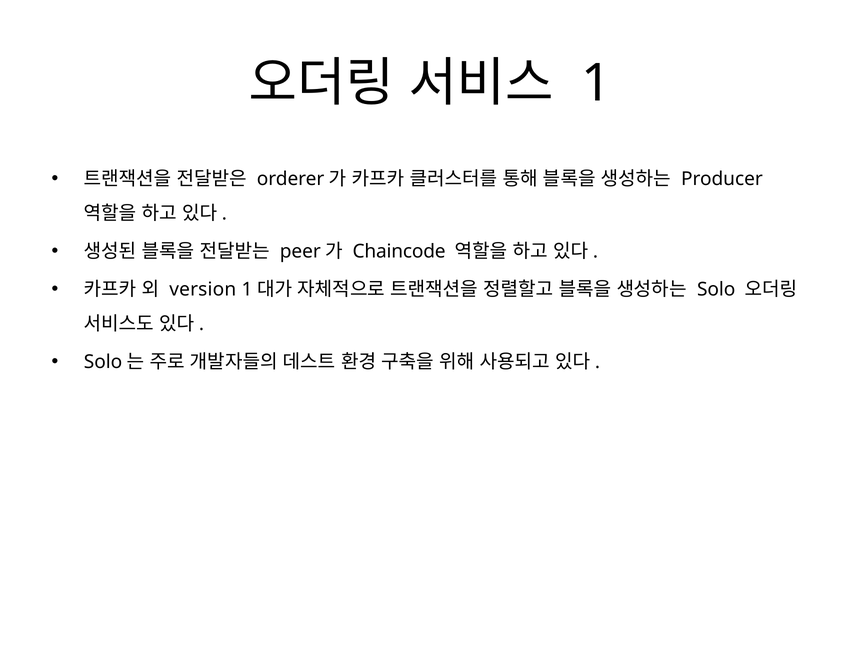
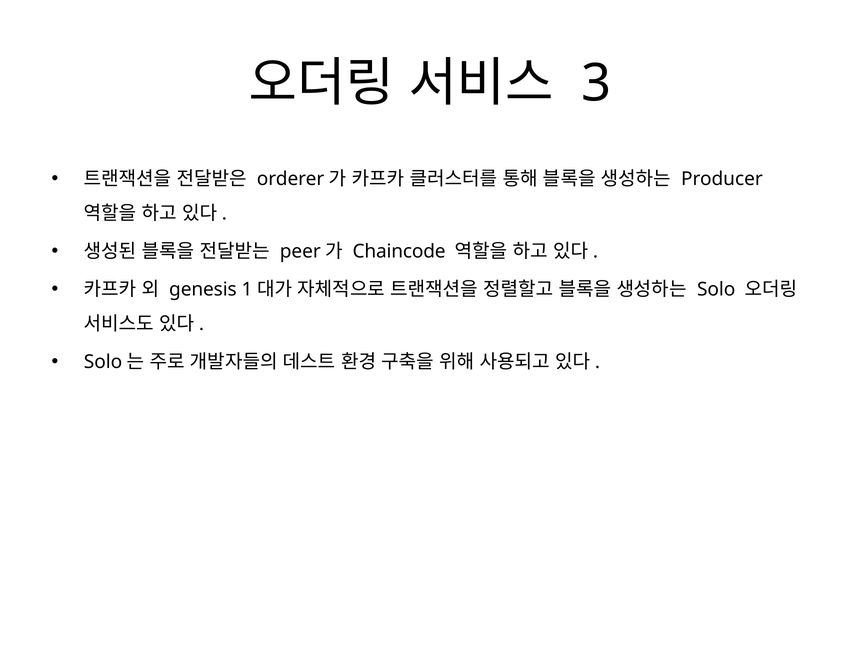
1: 1 -> 3
version: version -> genesis
